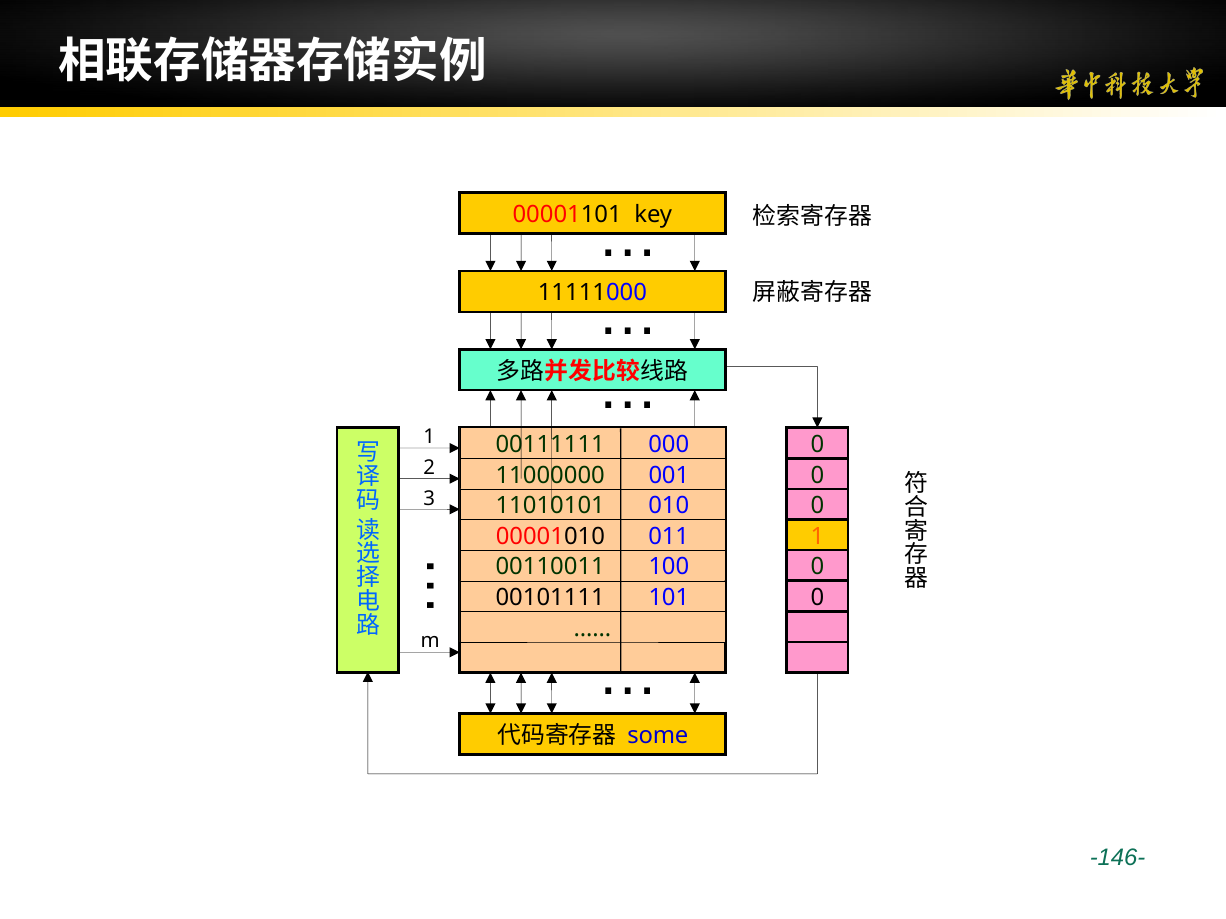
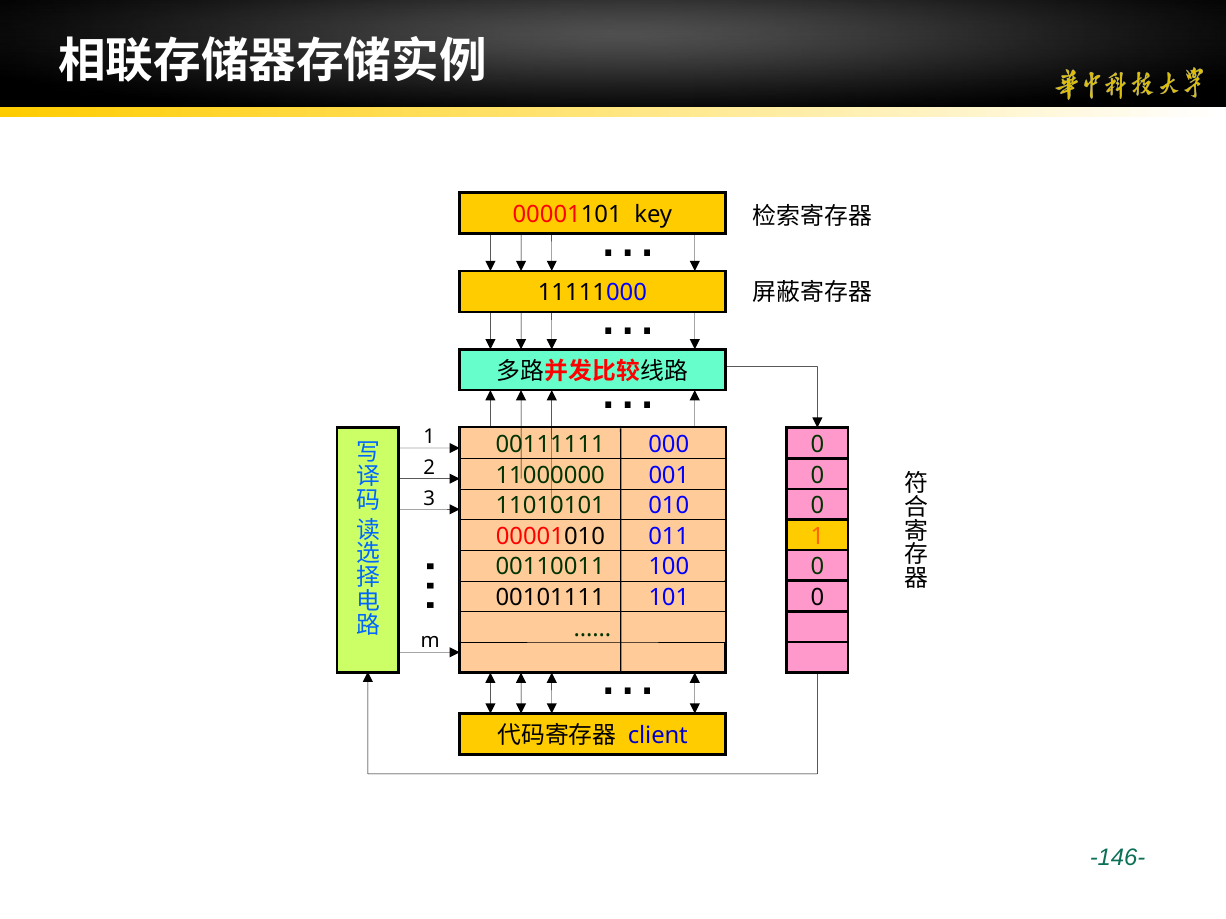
some: some -> client
